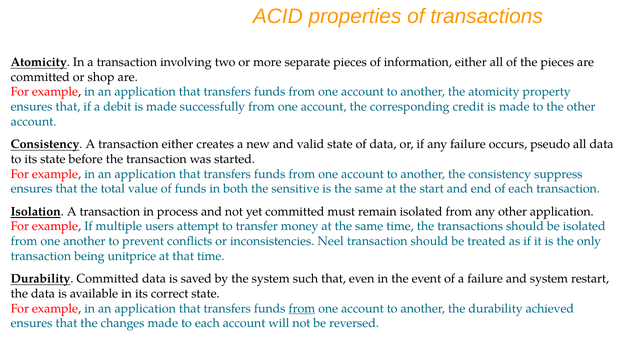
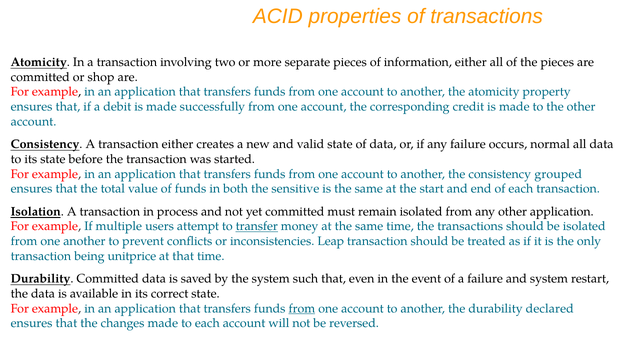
pseudo: pseudo -> normal
suppress: suppress -> grouped
transfer underline: none -> present
Neel: Neel -> Leap
achieved: achieved -> declared
